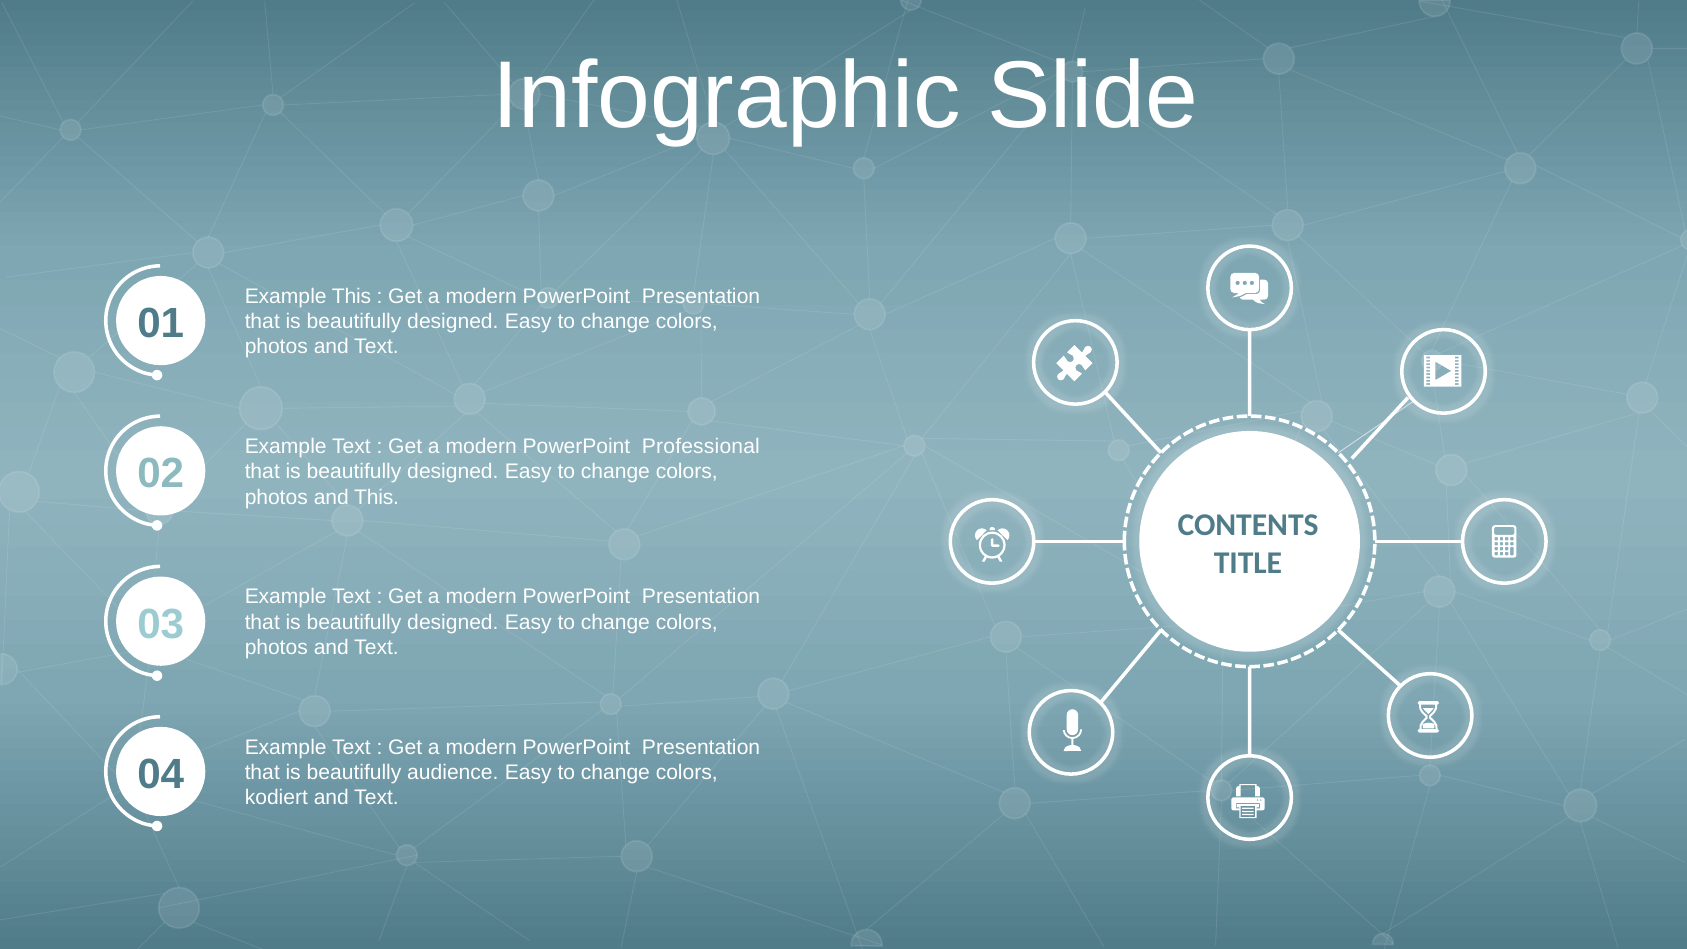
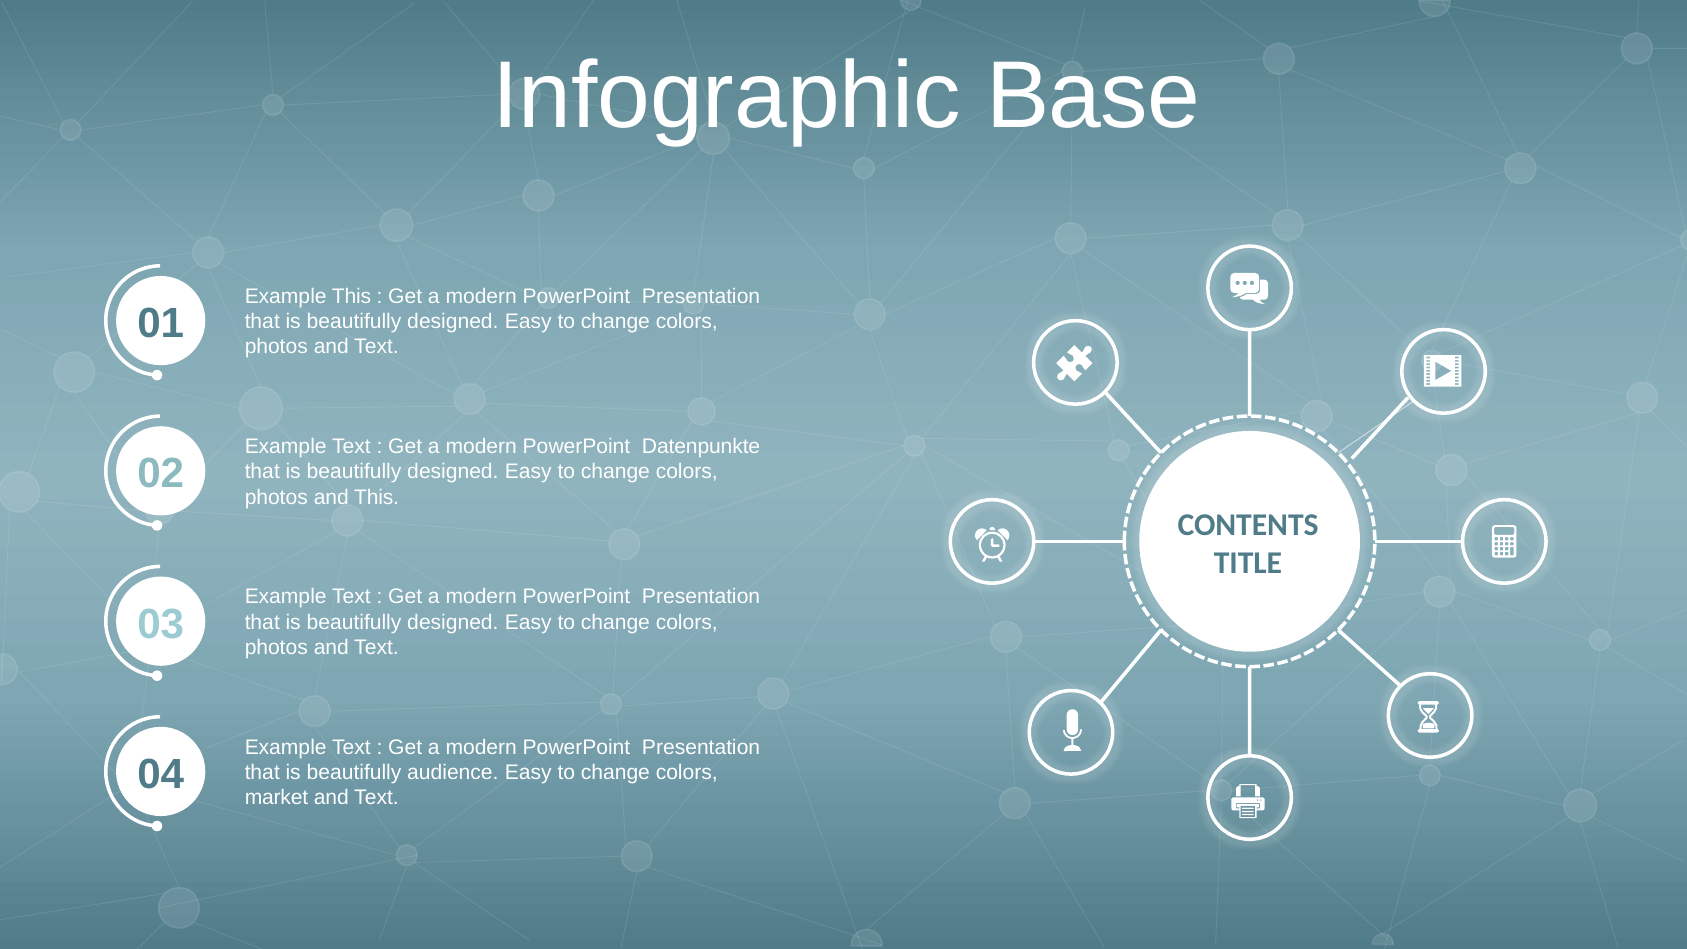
Slide: Slide -> Base
Professional: Professional -> Datenpunkte
kodiert: kodiert -> market
